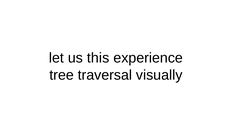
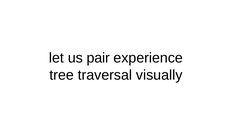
this: this -> pair
